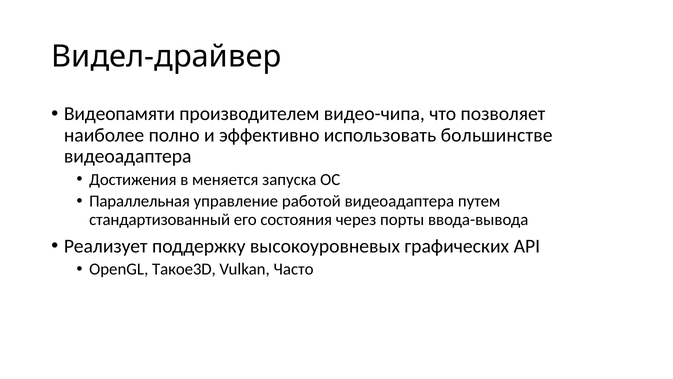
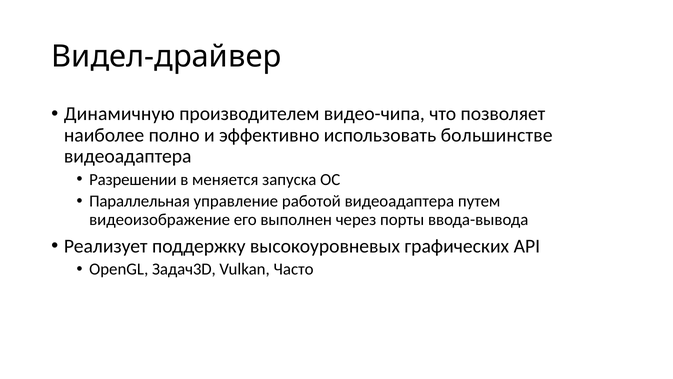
Видеопамяти: Видеопамяти -> Динамичную
Достижения: Достижения -> Разрешении
стандартизованный: стандартизованный -> видеоизображение
состояния: состояния -> выполнен
Такое3D: Такое3D -> Задач3D
